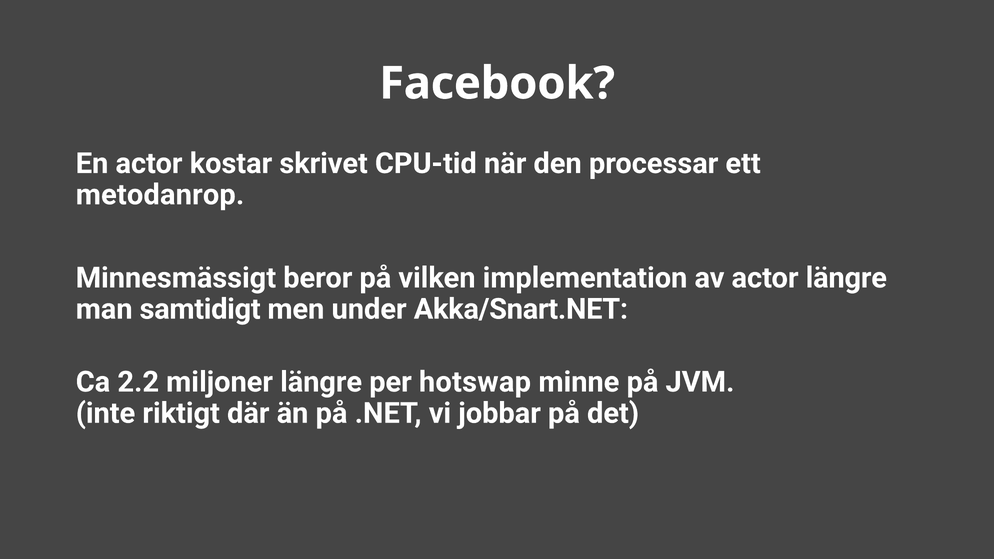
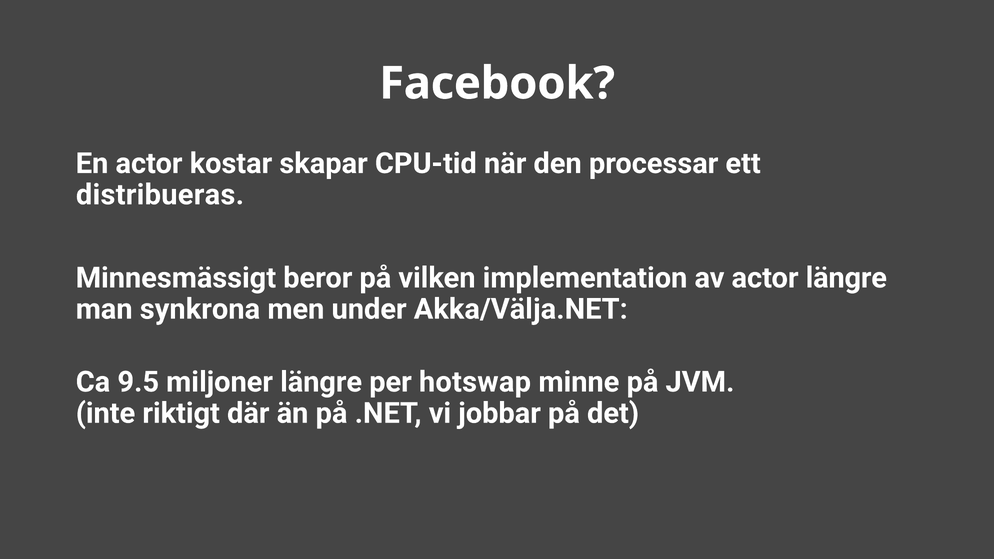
skrivet: skrivet -> skapar
metodanrop: metodanrop -> distribueras
samtidigt: samtidigt -> synkrona
Akka/Snart.NET: Akka/Snart.NET -> Akka/Välja.NET
2.2: 2.2 -> 9.5
